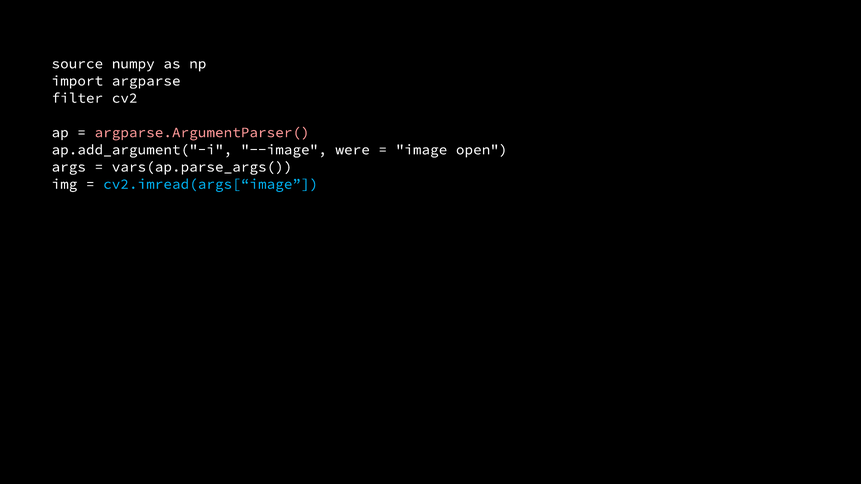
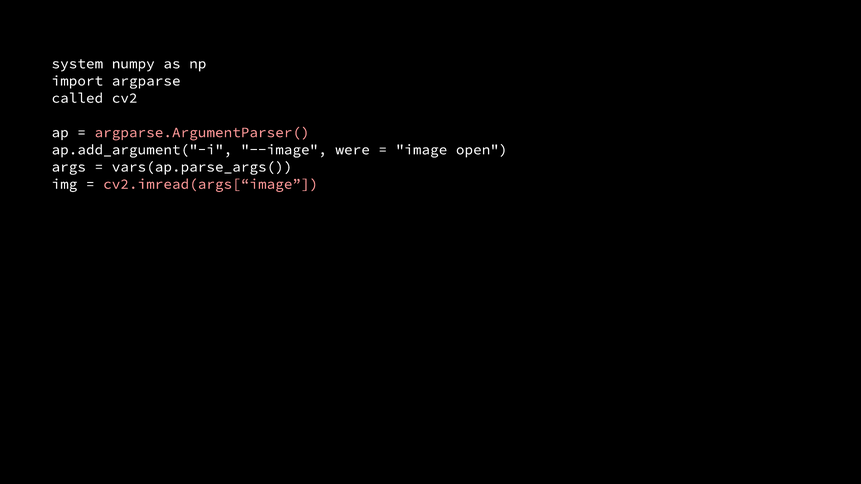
source: source -> system
filter: filter -> called
cv2.imread(args[“image colour: light blue -> pink
